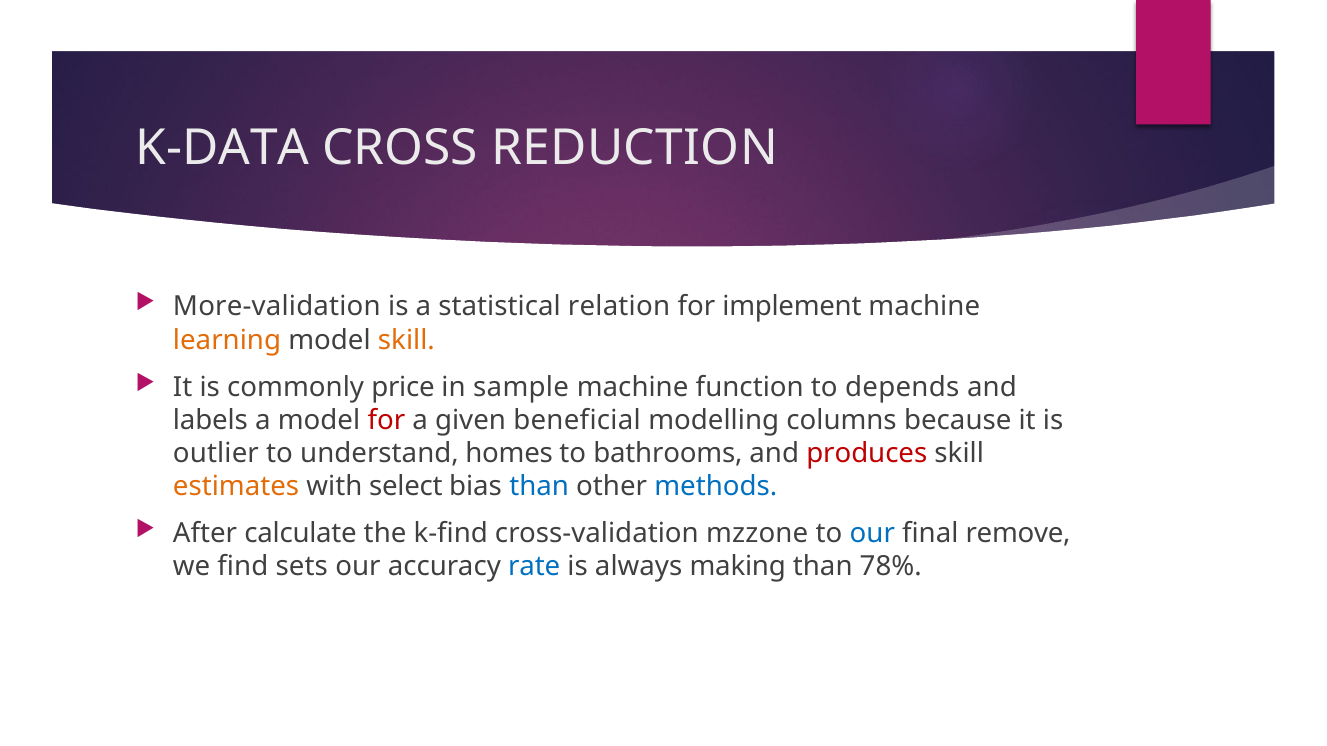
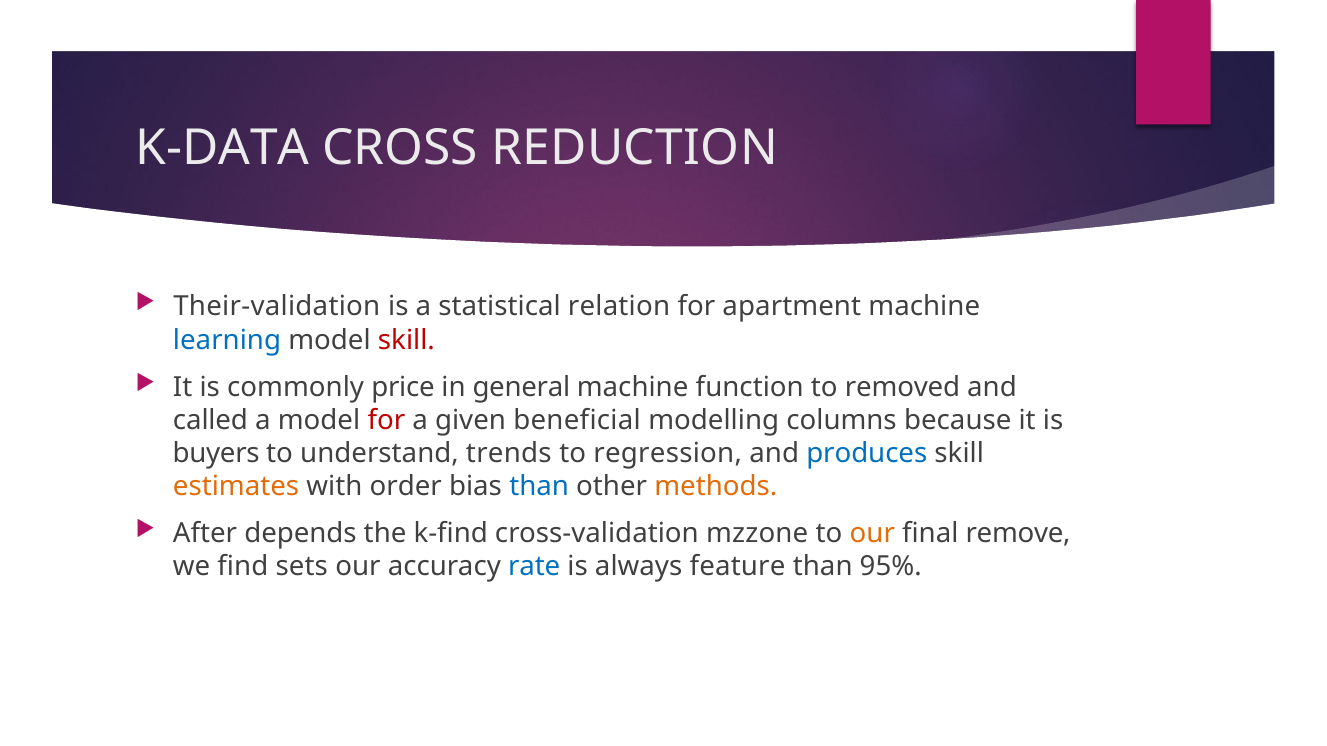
More-validation: More-validation -> Their-validation
implement: implement -> apartment
learning colour: orange -> blue
skill at (406, 340) colour: orange -> red
sample: sample -> general
depends: depends -> removed
labels: labels -> called
outlier: outlier -> buyers
homes: homes -> trends
bathrooms: bathrooms -> regression
produces colour: red -> blue
select: select -> order
methods colour: blue -> orange
calculate: calculate -> depends
our at (872, 534) colour: blue -> orange
making: making -> feature
78%: 78% -> 95%
